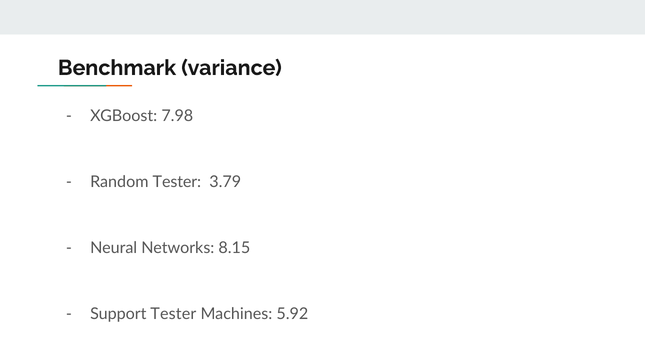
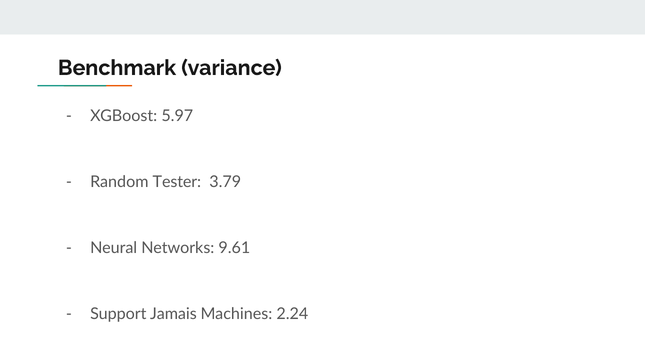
7.98: 7.98 -> 5.97
8.15: 8.15 -> 9.61
Support Tester: Tester -> Jamais
5.92: 5.92 -> 2.24
